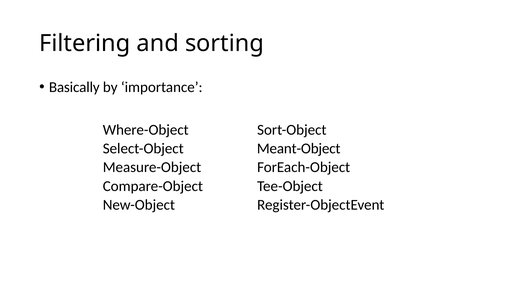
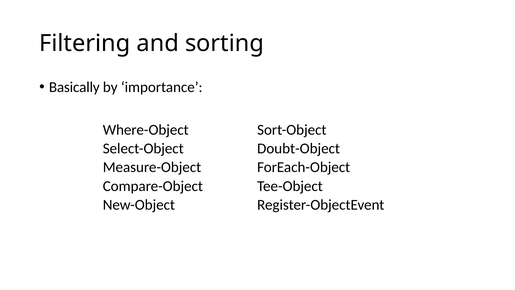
Meant-Object: Meant-Object -> Doubt-Object
